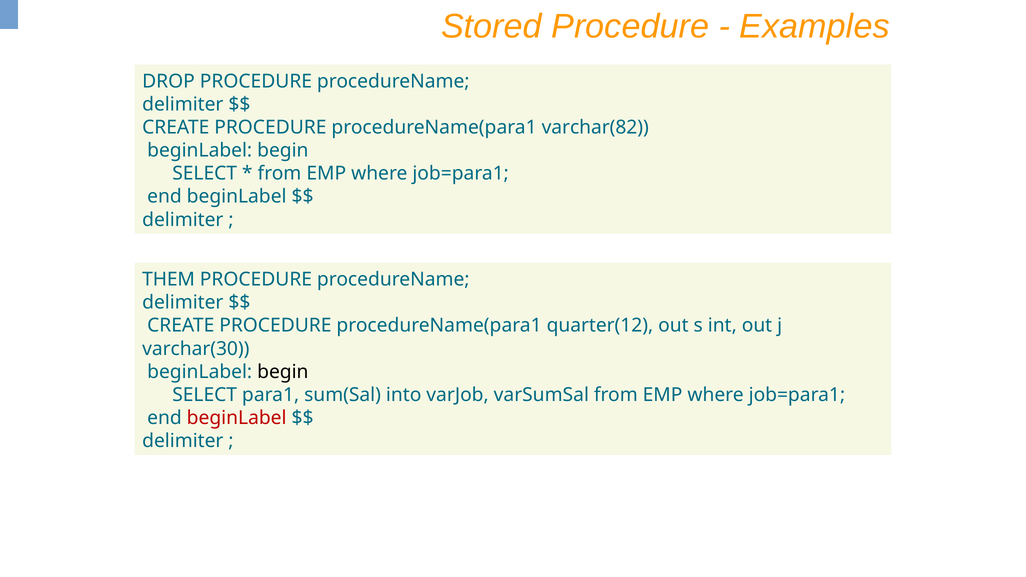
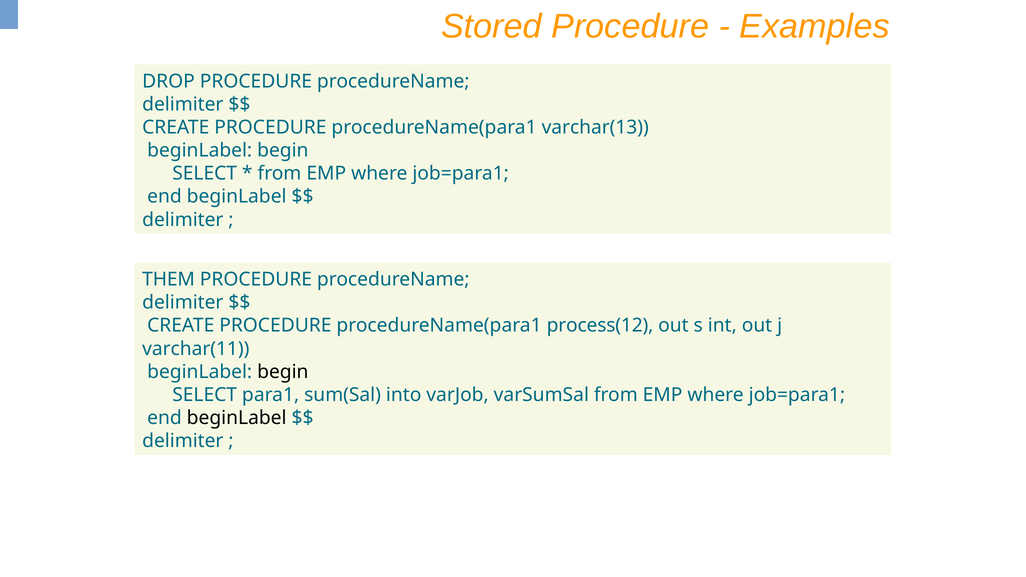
varchar(82: varchar(82 -> varchar(13
quarter(12: quarter(12 -> process(12
varchar(30: varchar(30 -> varchar(11
beginLabel at (237, 418) colour: red -> black
